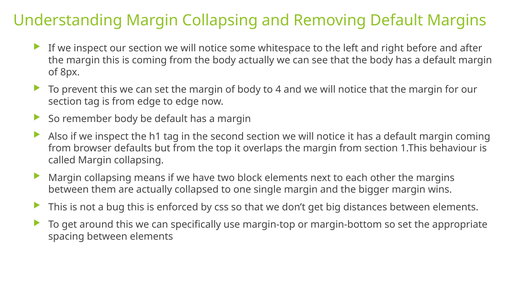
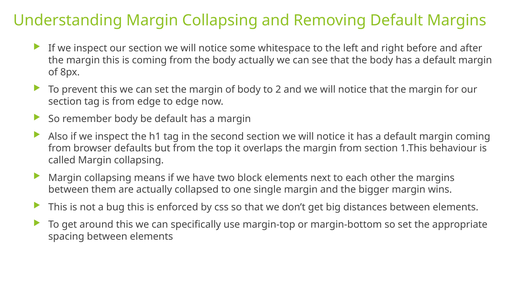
4: 4 -> 2
